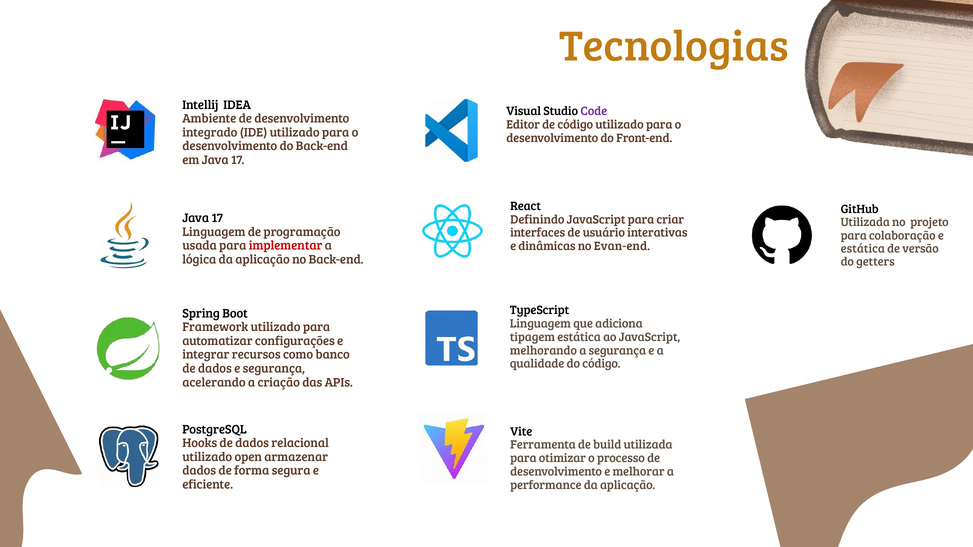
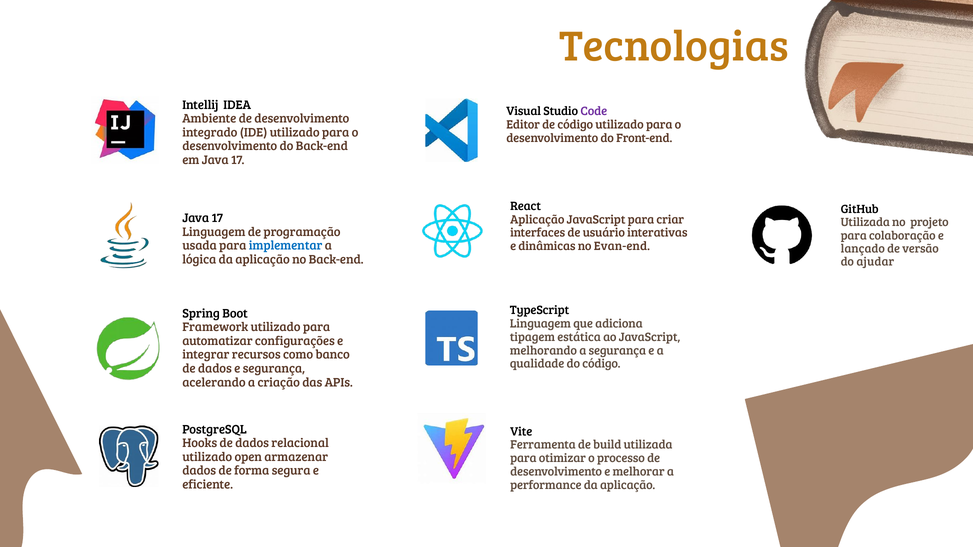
Definindo at (537, 220): Definindo -> Aplicação
implementar colour: red -> blue
estática at (863, 249): estática -> lançado
getters: getters -> ajudar
